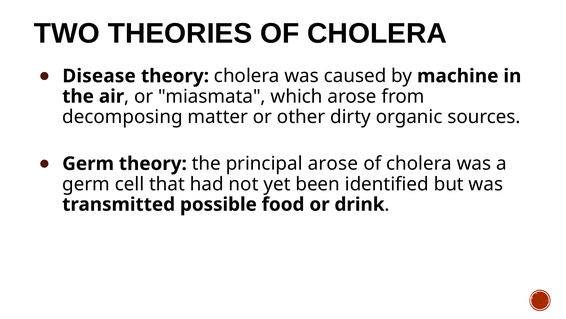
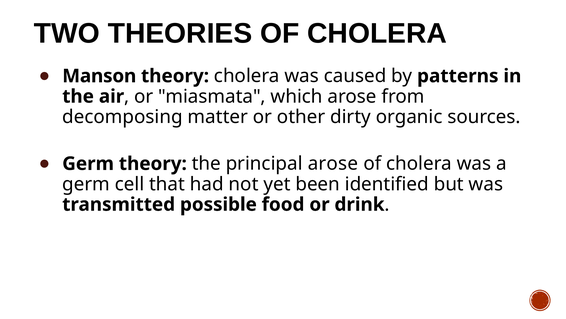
Disease: Disease -> Manson
machine: machine -> patterns
